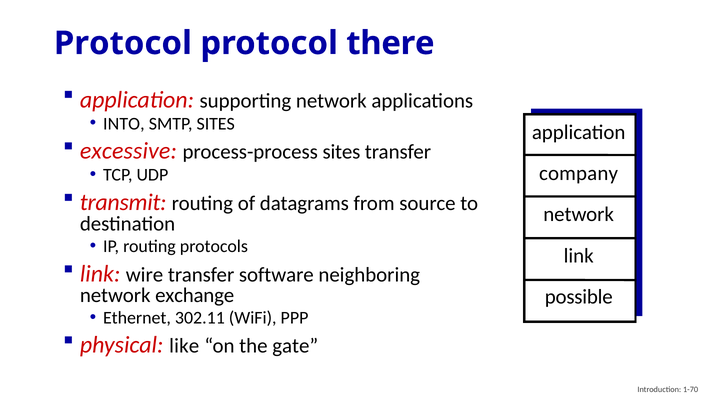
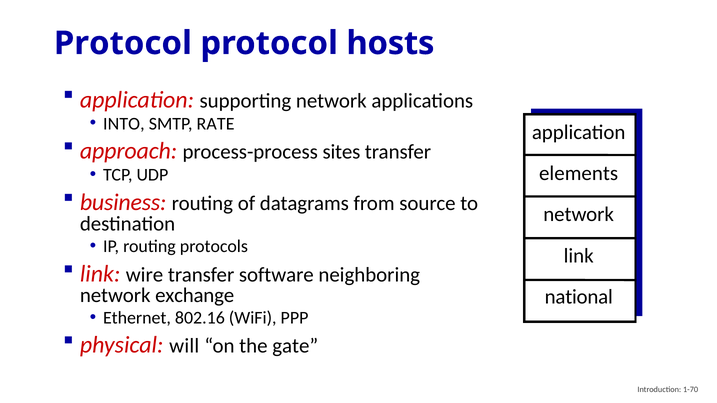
there: there -> hosts
SMTP SITES: SITES -> RATE
excessive: excessive -> approach
company: company -> elements
transmit: transmit -> business
possible: possible -> national
302.11: 302.11 -> 802.16
like: like -> will
